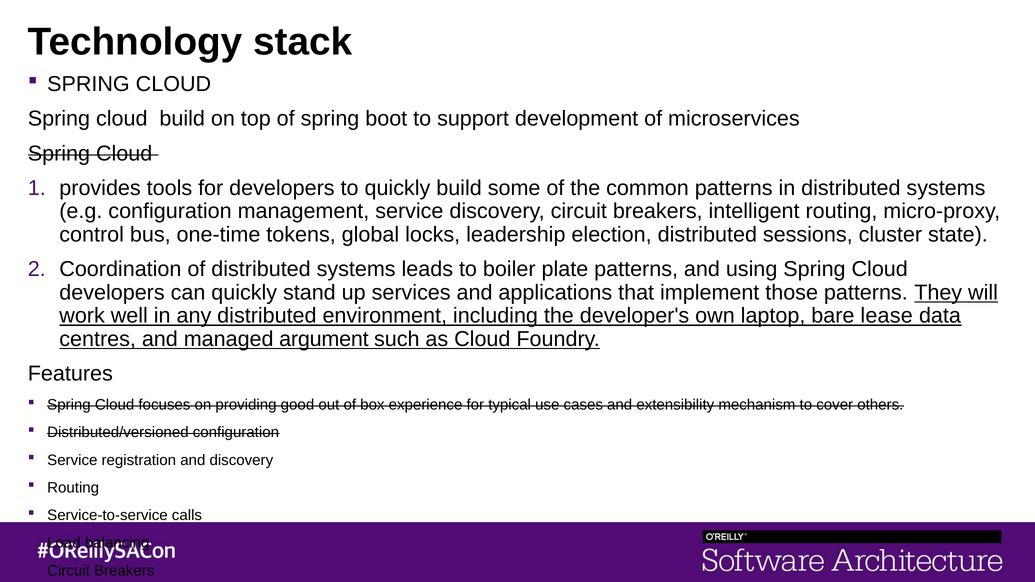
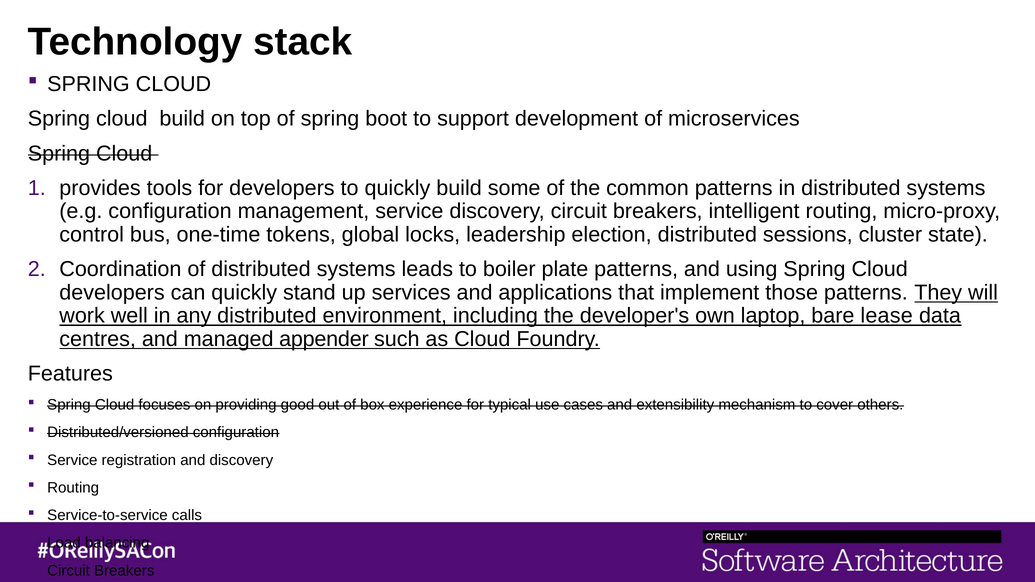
argument: argument -> appender
